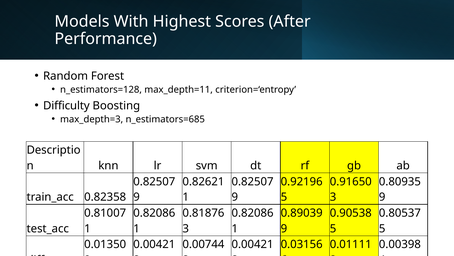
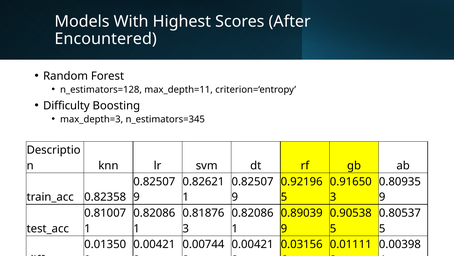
Performance: Performance -> Encountered
n_estimators=685: n_estimators=685 -> n_estimators=345
